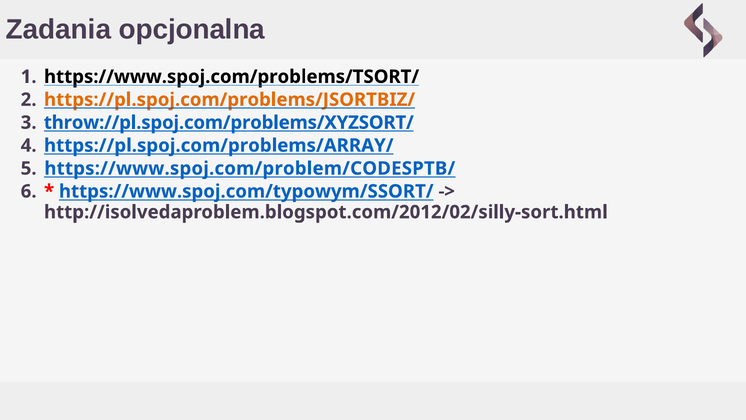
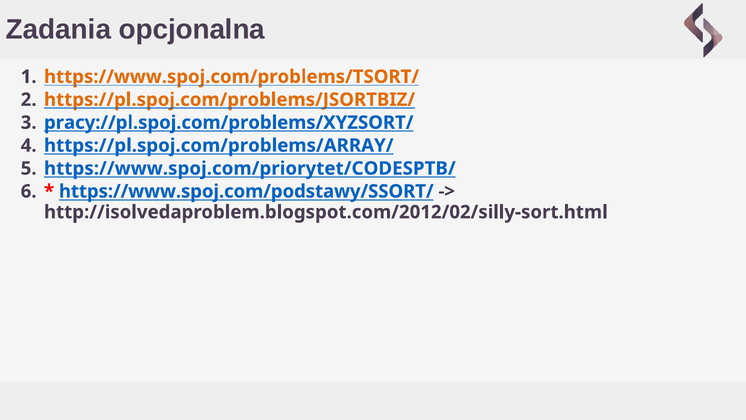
https://www.spoj.com/problems/TSORT/ colour: black -> orange
throw://pl.spoj.com/problems/XYZSORT/: throw://pl.spoj.com/problems/XYZSORT/ -> pracy://pl.spoj.com/problems/XYZSORT/
https://www.spoj.com/problem/CODESPTB/: https://www.spoj.com/problem/CODESPTB/ -> https://www.spoj.com/priorytet/CODESPTB/
https://www.spoj.com/typowym/SSORT/: https://www.spoj.com/typowym/SSORT/ -> https://www.spoj.com/podstawy/SSORT/
